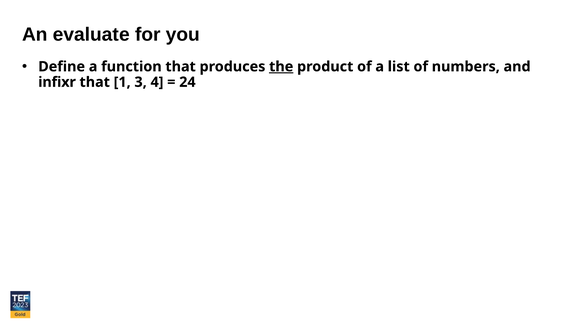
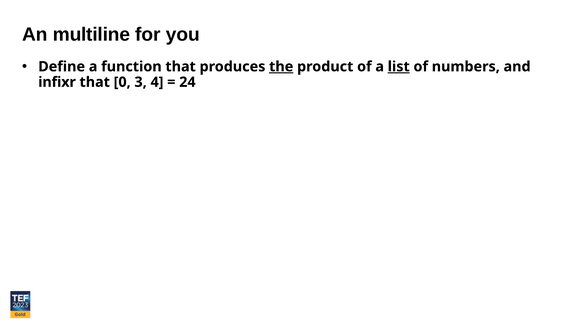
evaluate: evaluate -> multiline
list underline: none -> present
1: 1 -> 0
